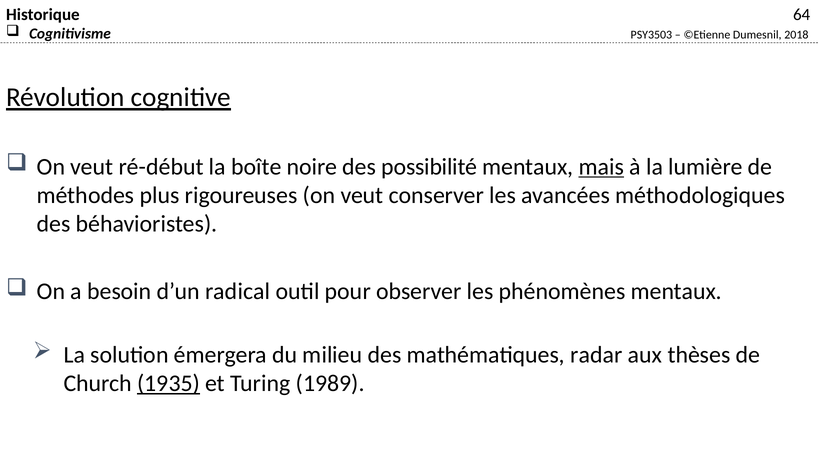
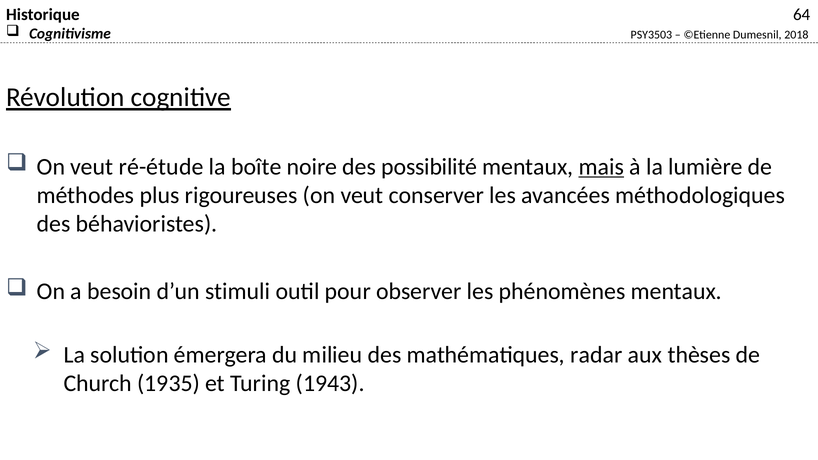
ré-début: ré-début -> ré-étude
radical: radical -> stimuli
1935 underline: present -> none
1989: 1989 -> 1943
